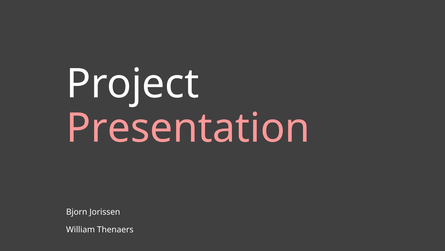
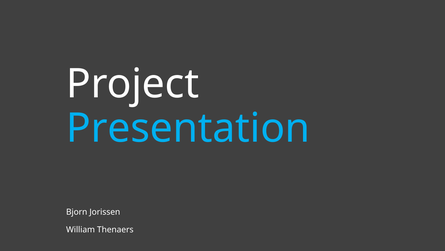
Presentation colour: pink -> light blue
